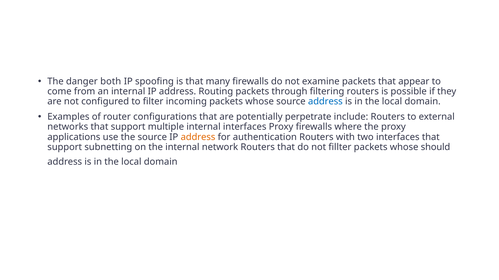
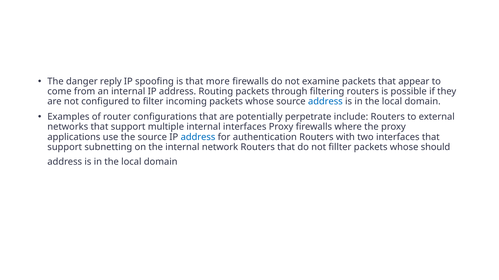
both: both -> reply
many: many -> more
address at (198, 137) colour: orange -> blue
